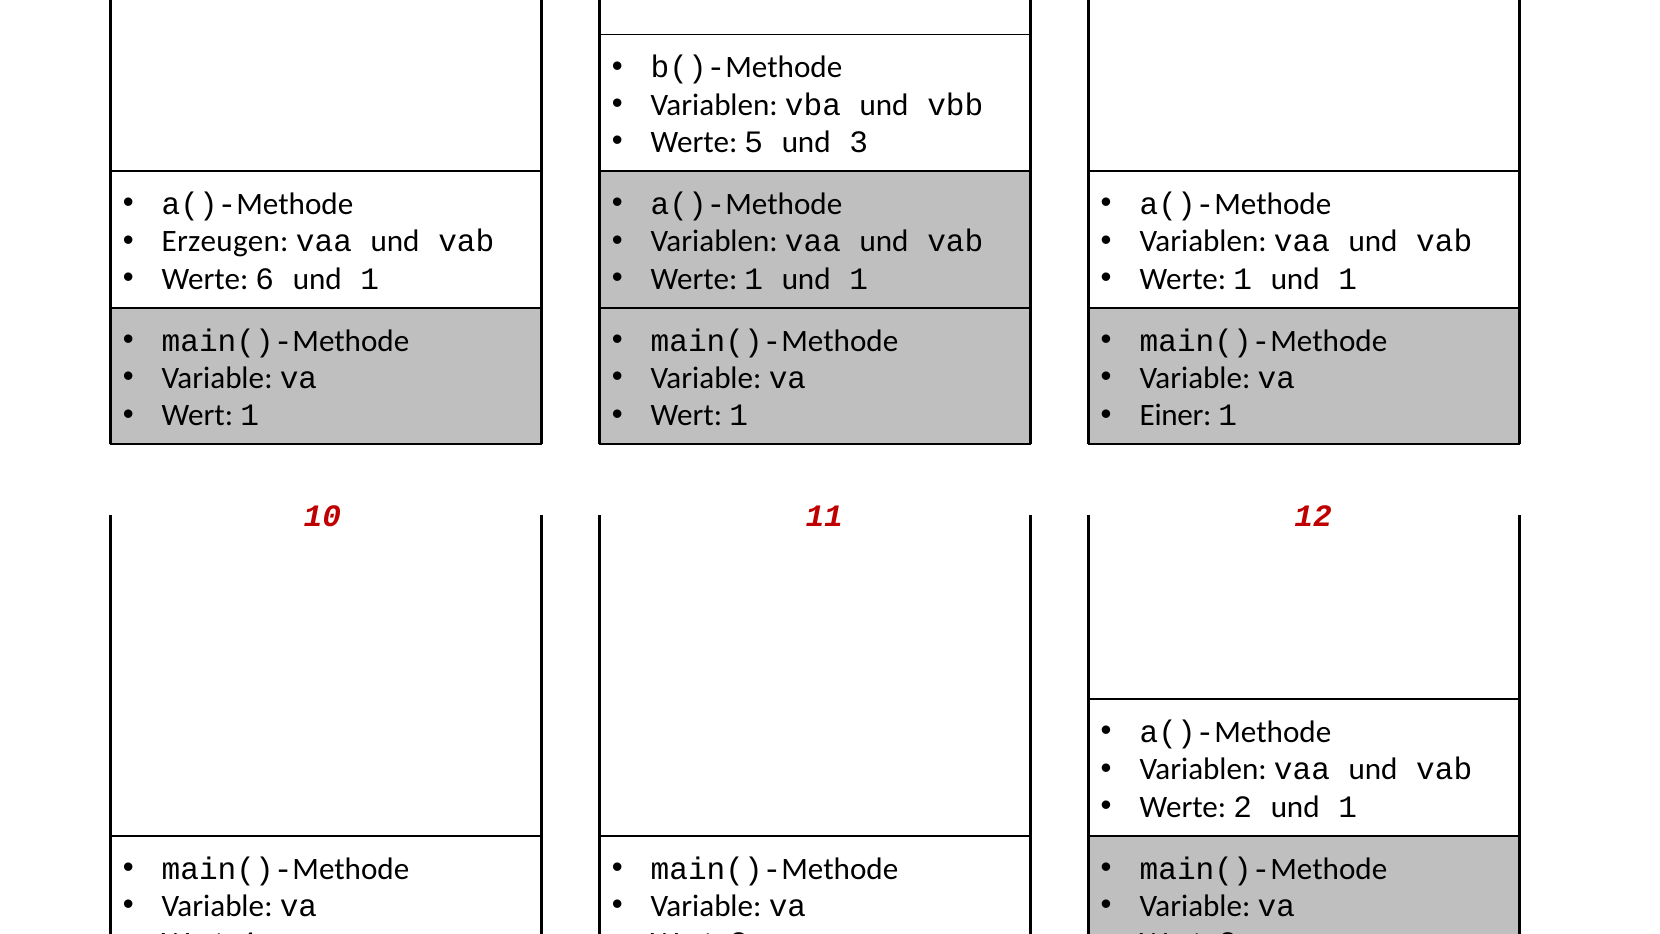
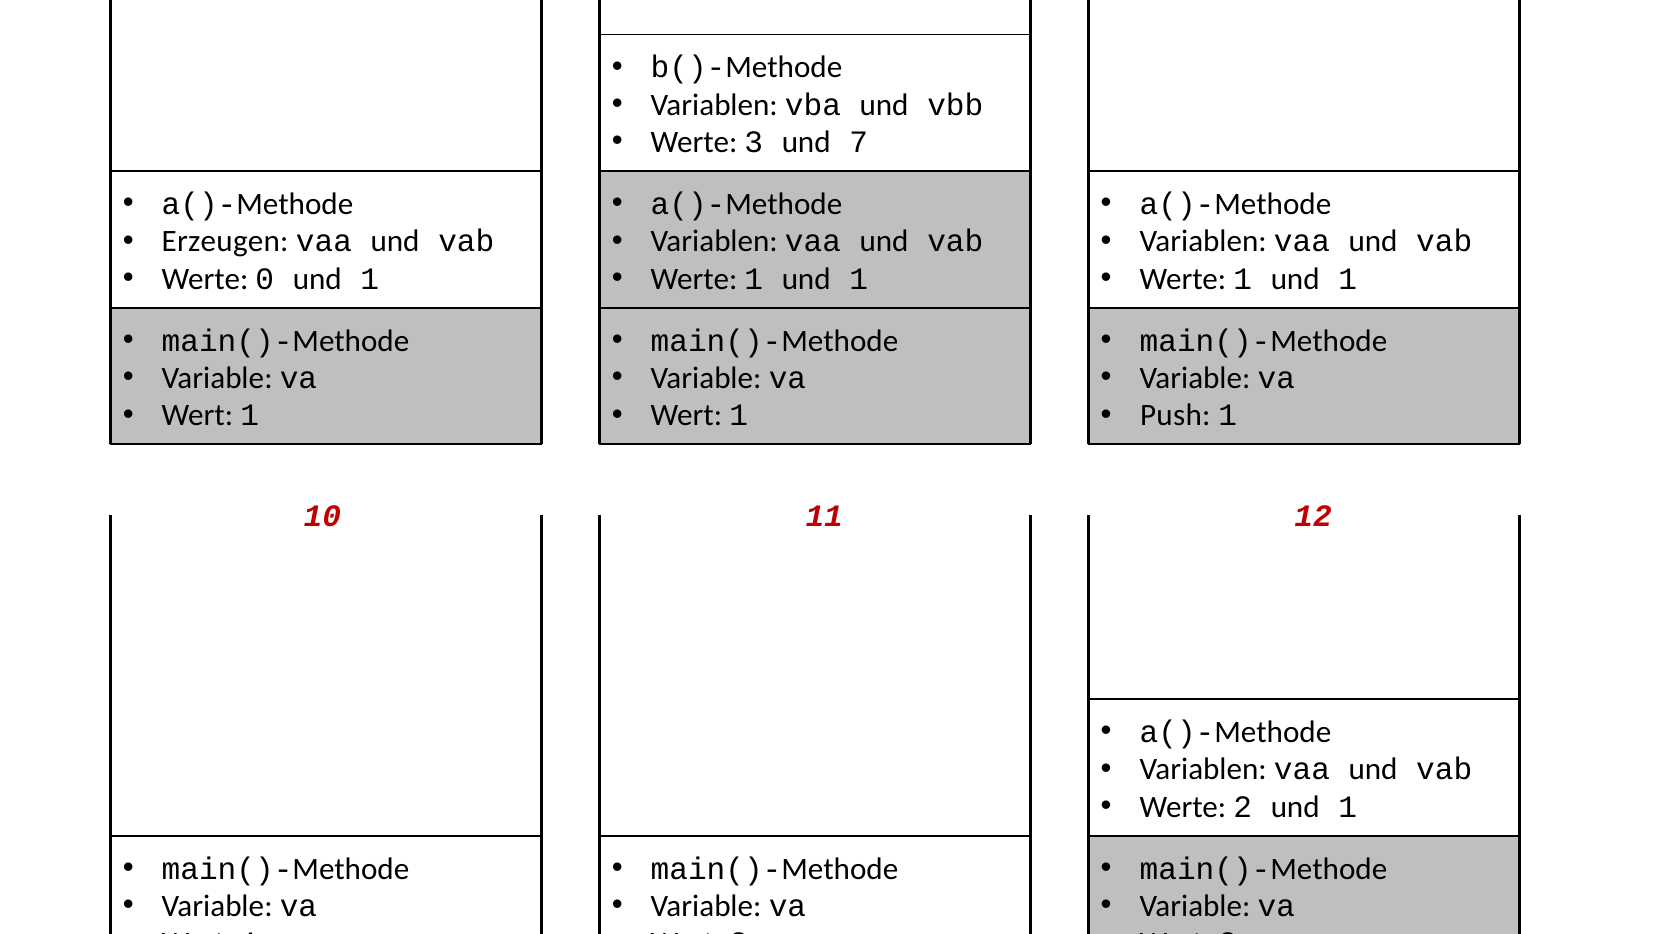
5: 5 -> 3
und 3: 3 -> 7
Werte 6: 6 -> 0
Einer: Einer -> Push
